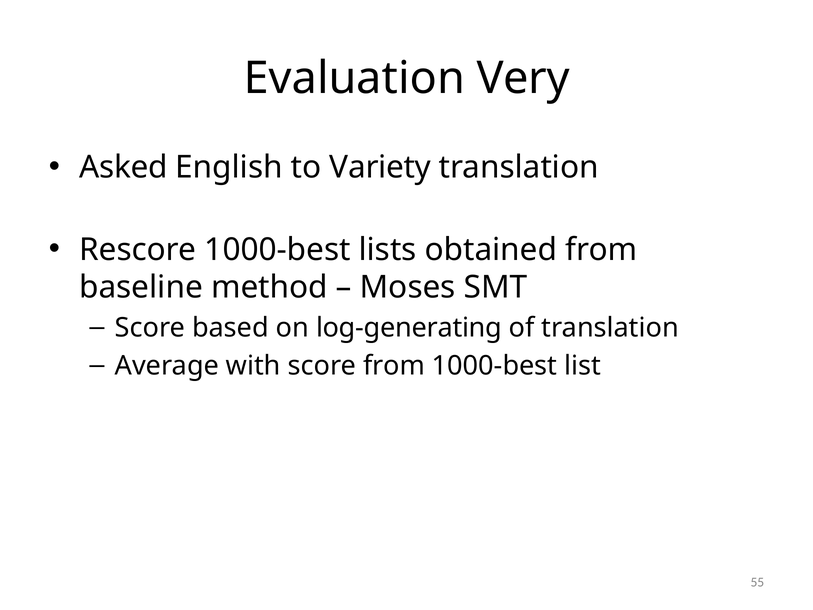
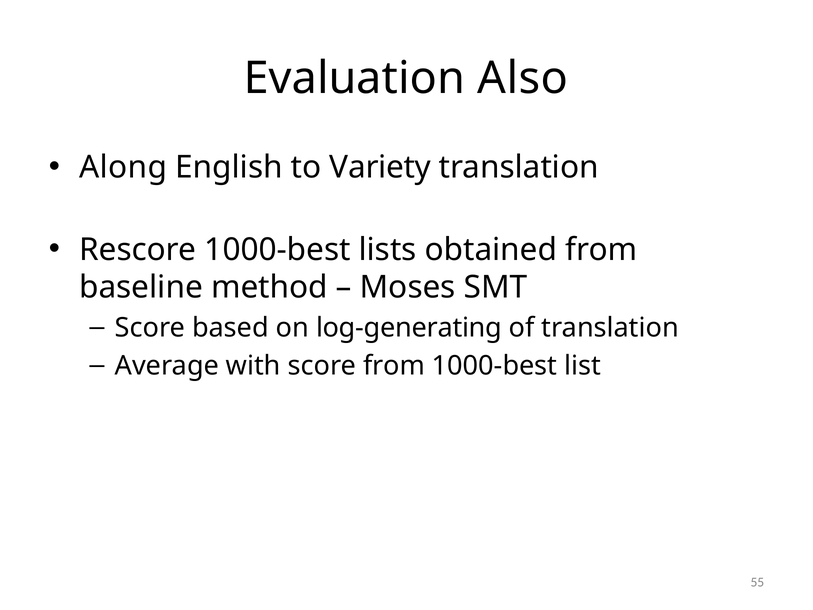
Very: Very -> Also
Asked: Asked -> Along
